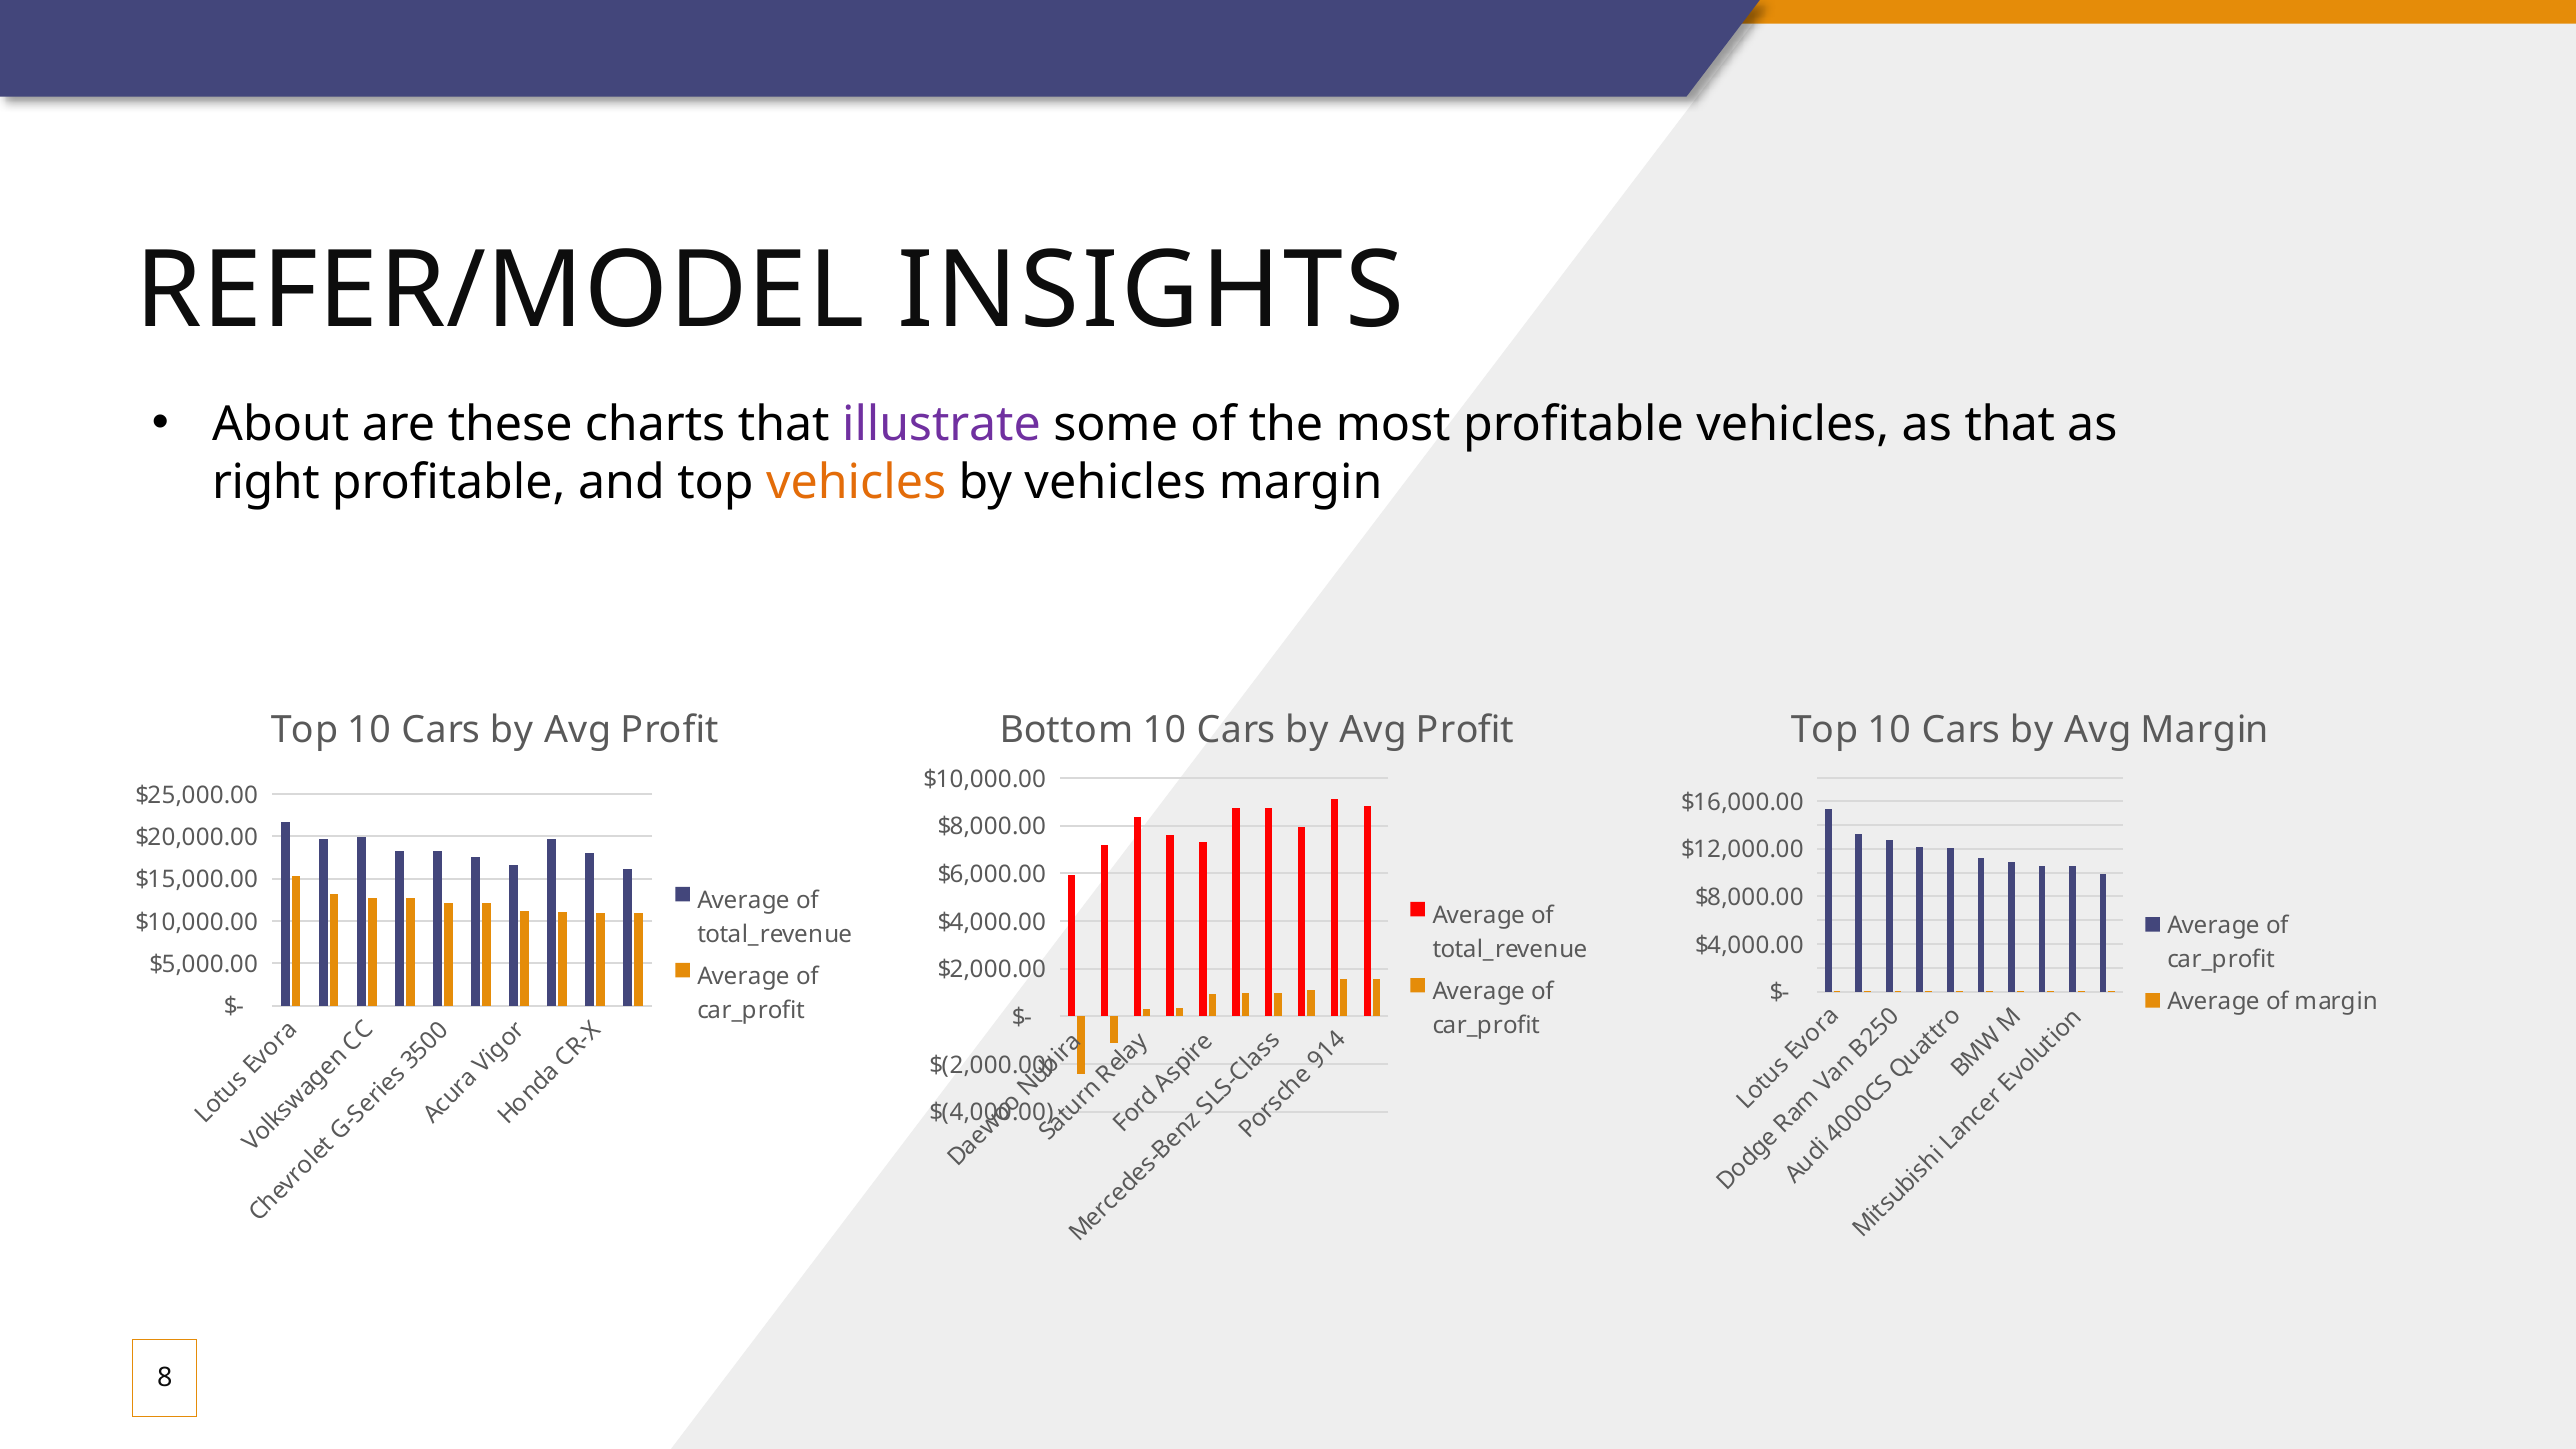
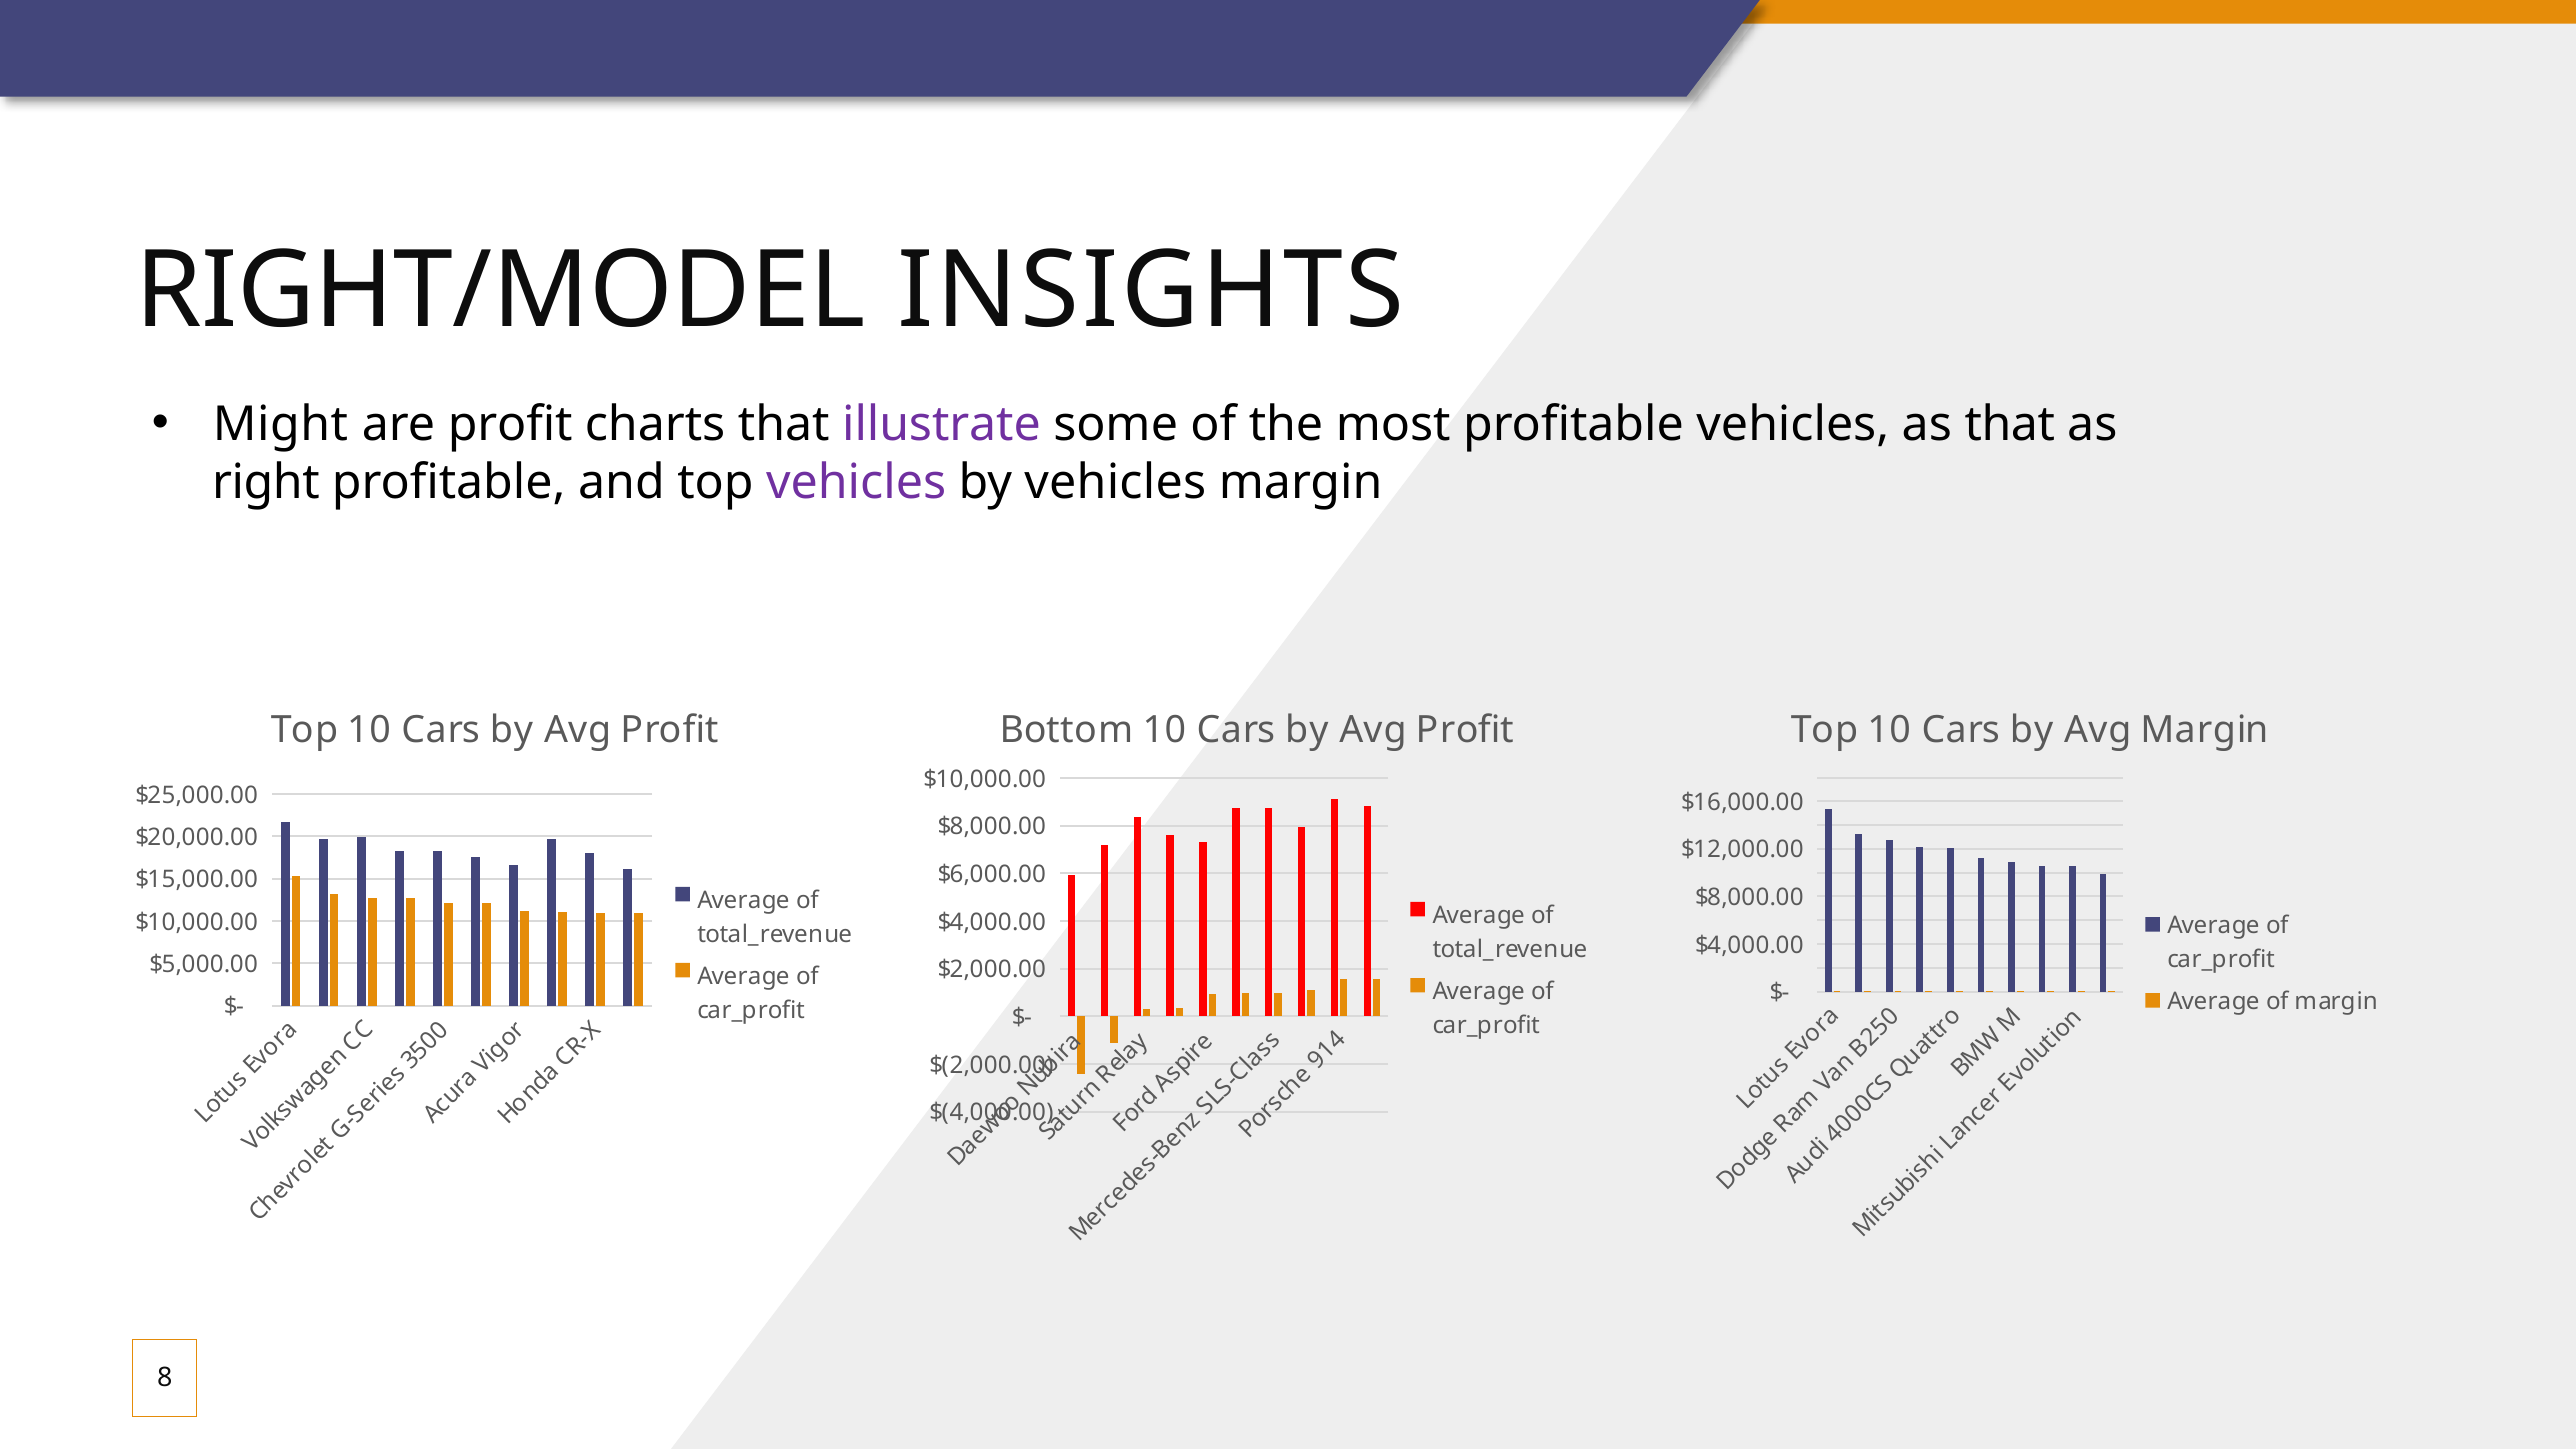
REFER/MODEL: REFER/MODEL -> RIGHT/MODEL
About: About -> Might
are these: these -> profit
vehicles at (856, 482) colour: orange -> purple
